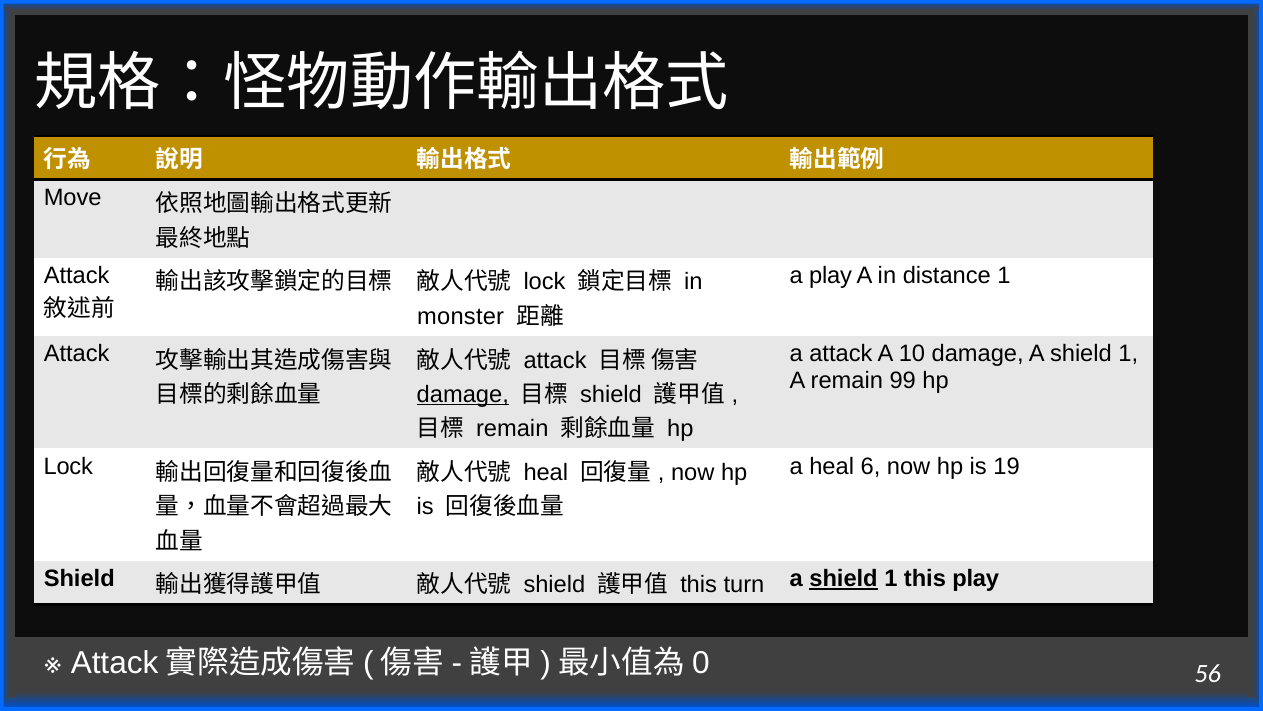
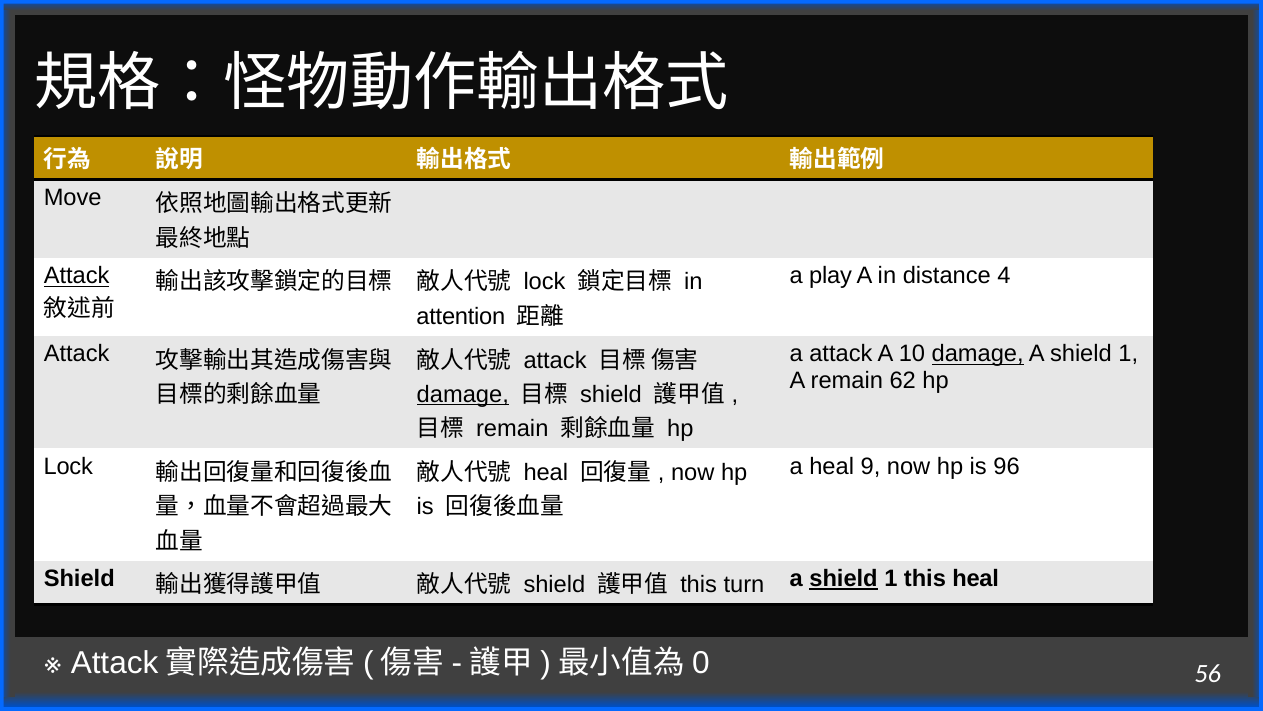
Attack at (77, 276) underline: none -> present
distance 1: 1 -> 4
monster: monster -> attention
damage at (978, 354) underline: none -> present
99: 99 -> 62
6: 6 -> 9
19: 19 -> 96
this play: play -> heal
